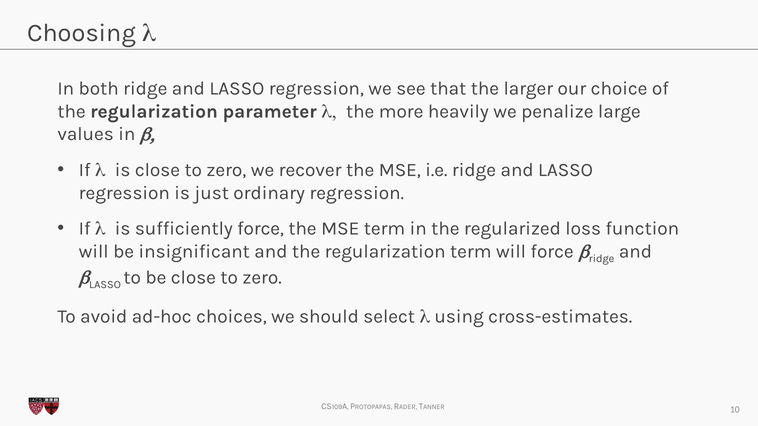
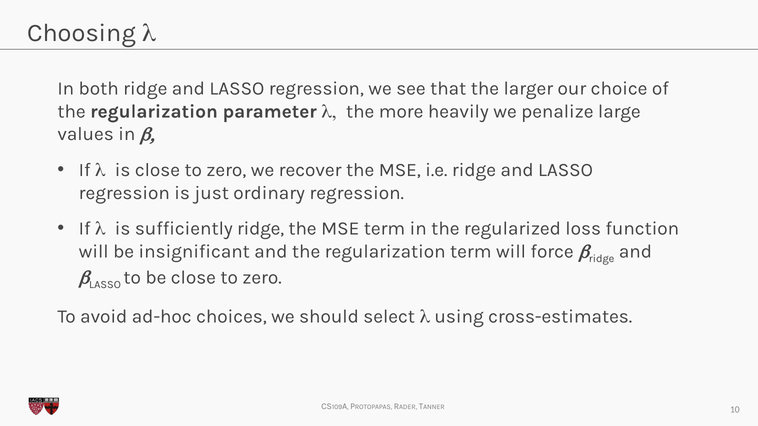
sufficiently force: force -> ridge
